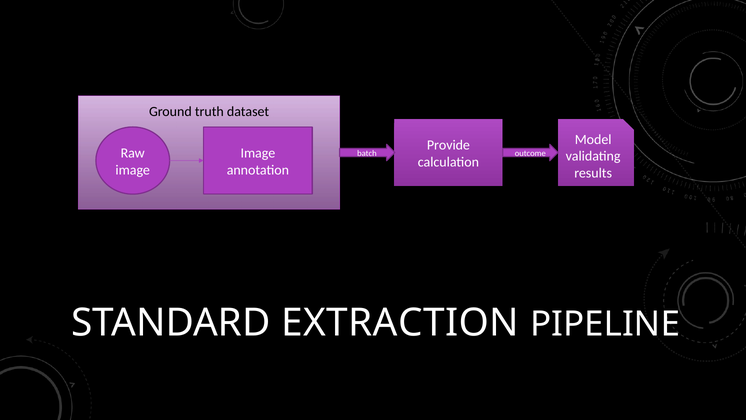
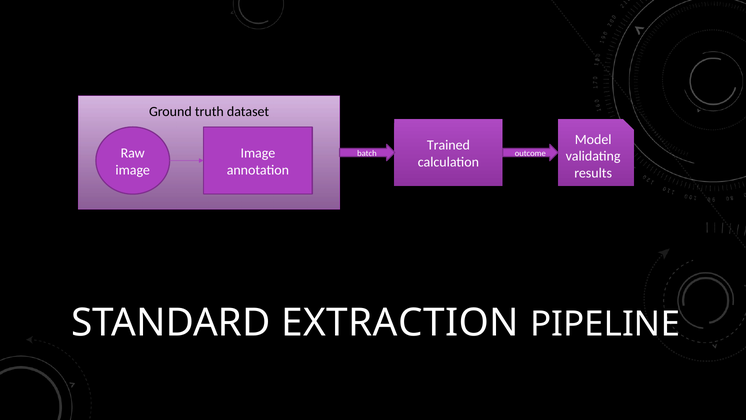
Provide: Provide -> Trained
